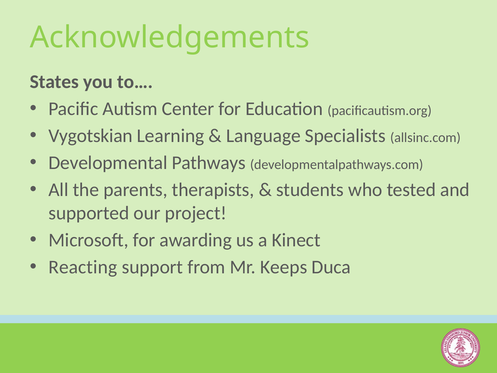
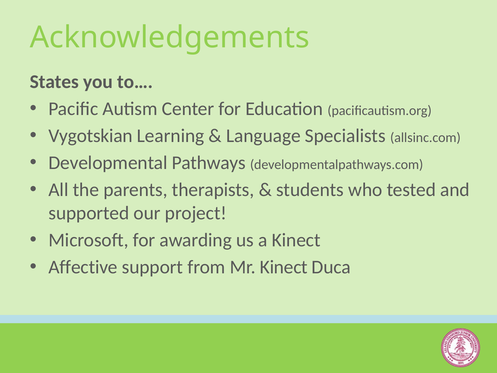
Reacting: Reacting -> Affective
Mr Keeps: Keeps -> Kinect
